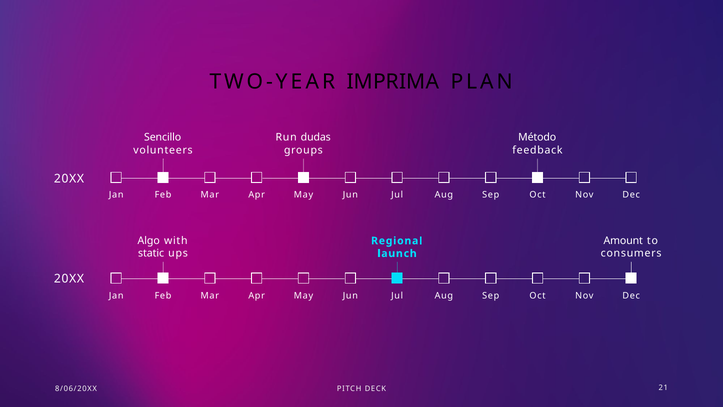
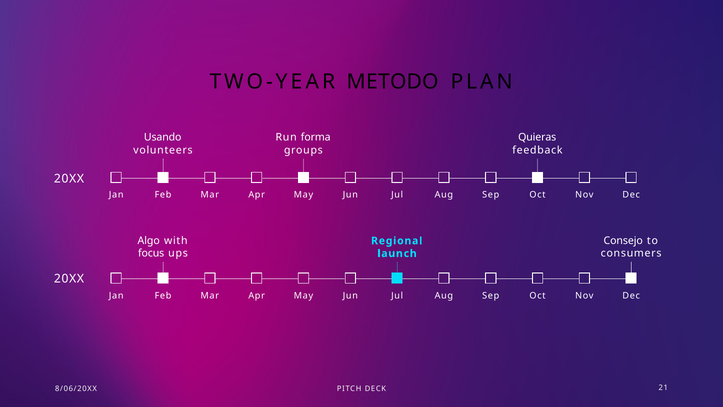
IMPRIMA: IMPRIMA -> METODO
Sencillo: Sencillo -> Usando
dudas: dudas -> forma
Método: Método -> Quieras
Amount: Amount -> Consejo
static: static -> focus
